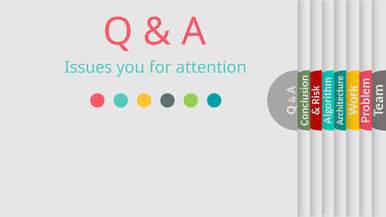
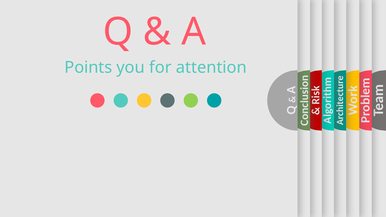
Issues: Issues -> Points
